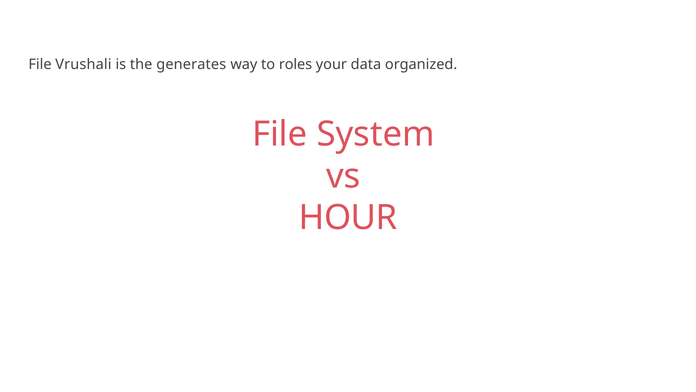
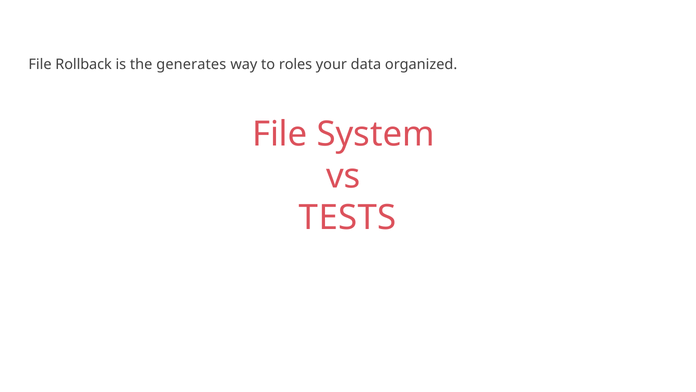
Vrushali: Vrushali -> Rollback
HOUR: HOUR -> TESTS
